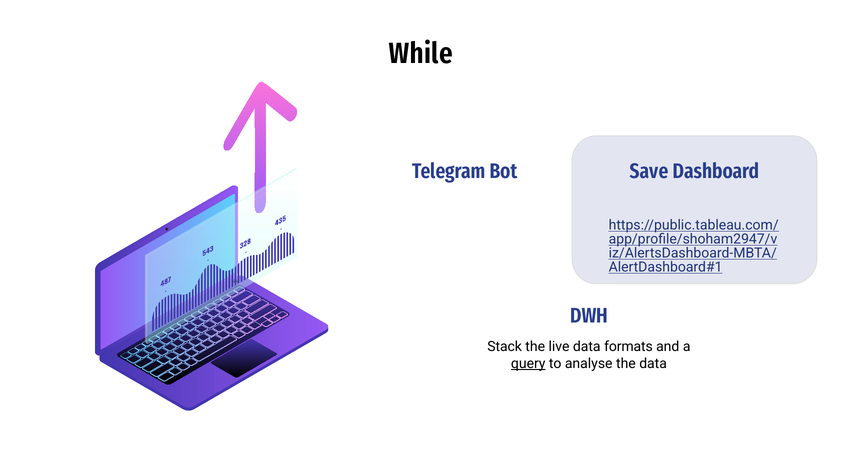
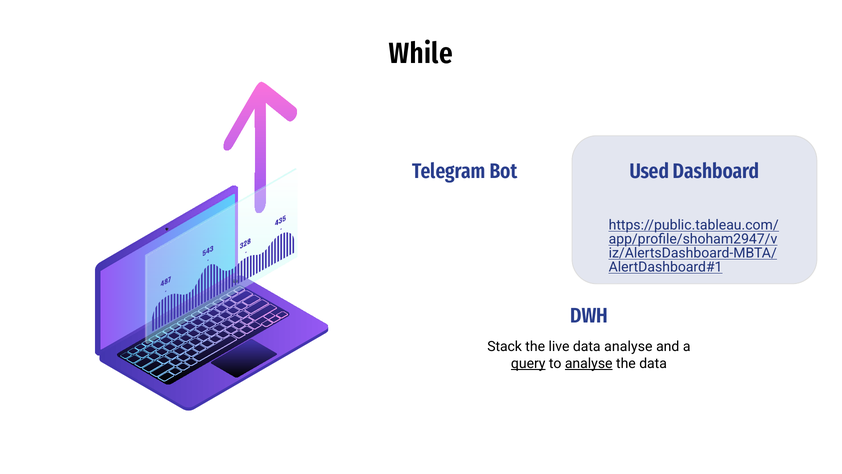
Save: Save -> Used
data formats: formats -> analyse
analyse at (589, 363) underline: none -> present
